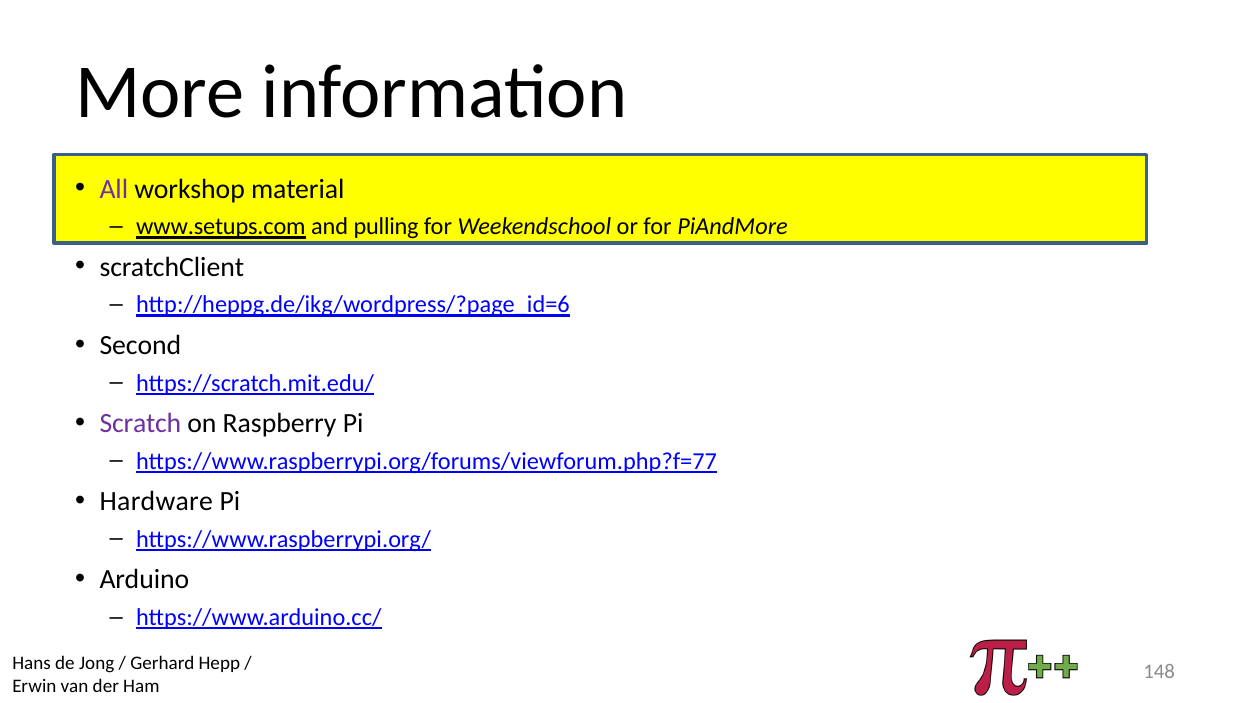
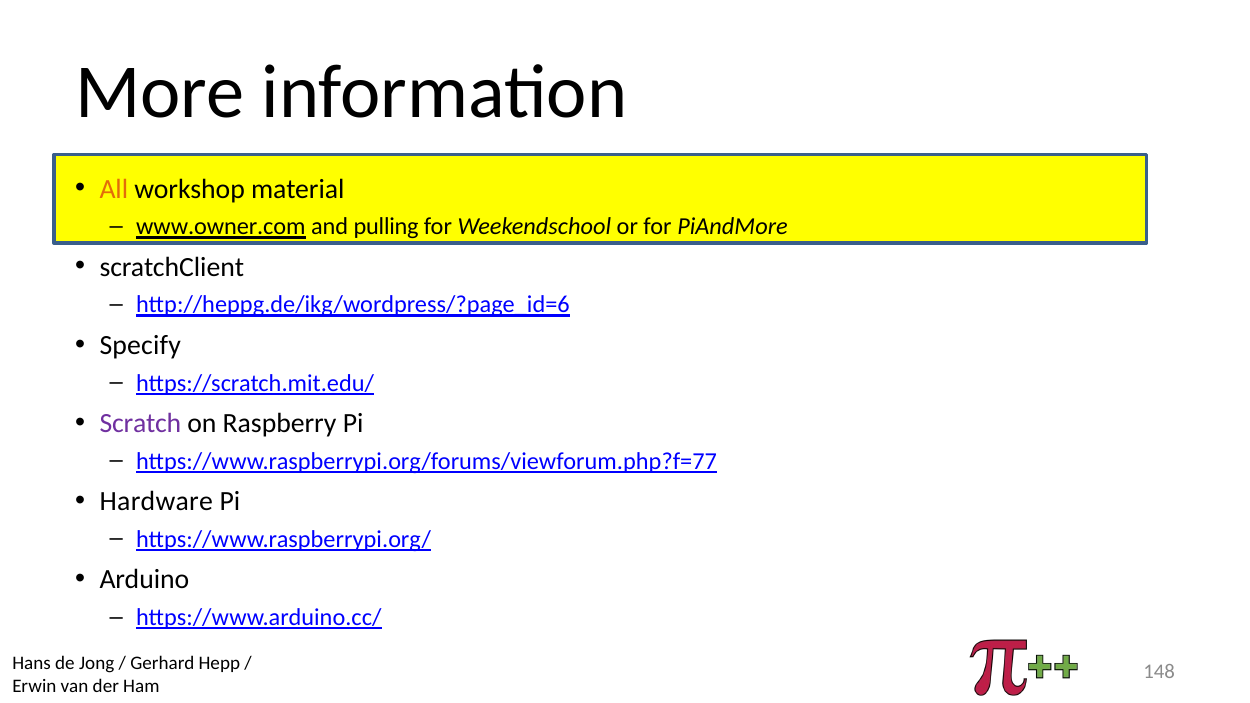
All colour: purple -> orange
www.setups.com: www.setups.com -> www.owner.com
Second: Second -> Specify
